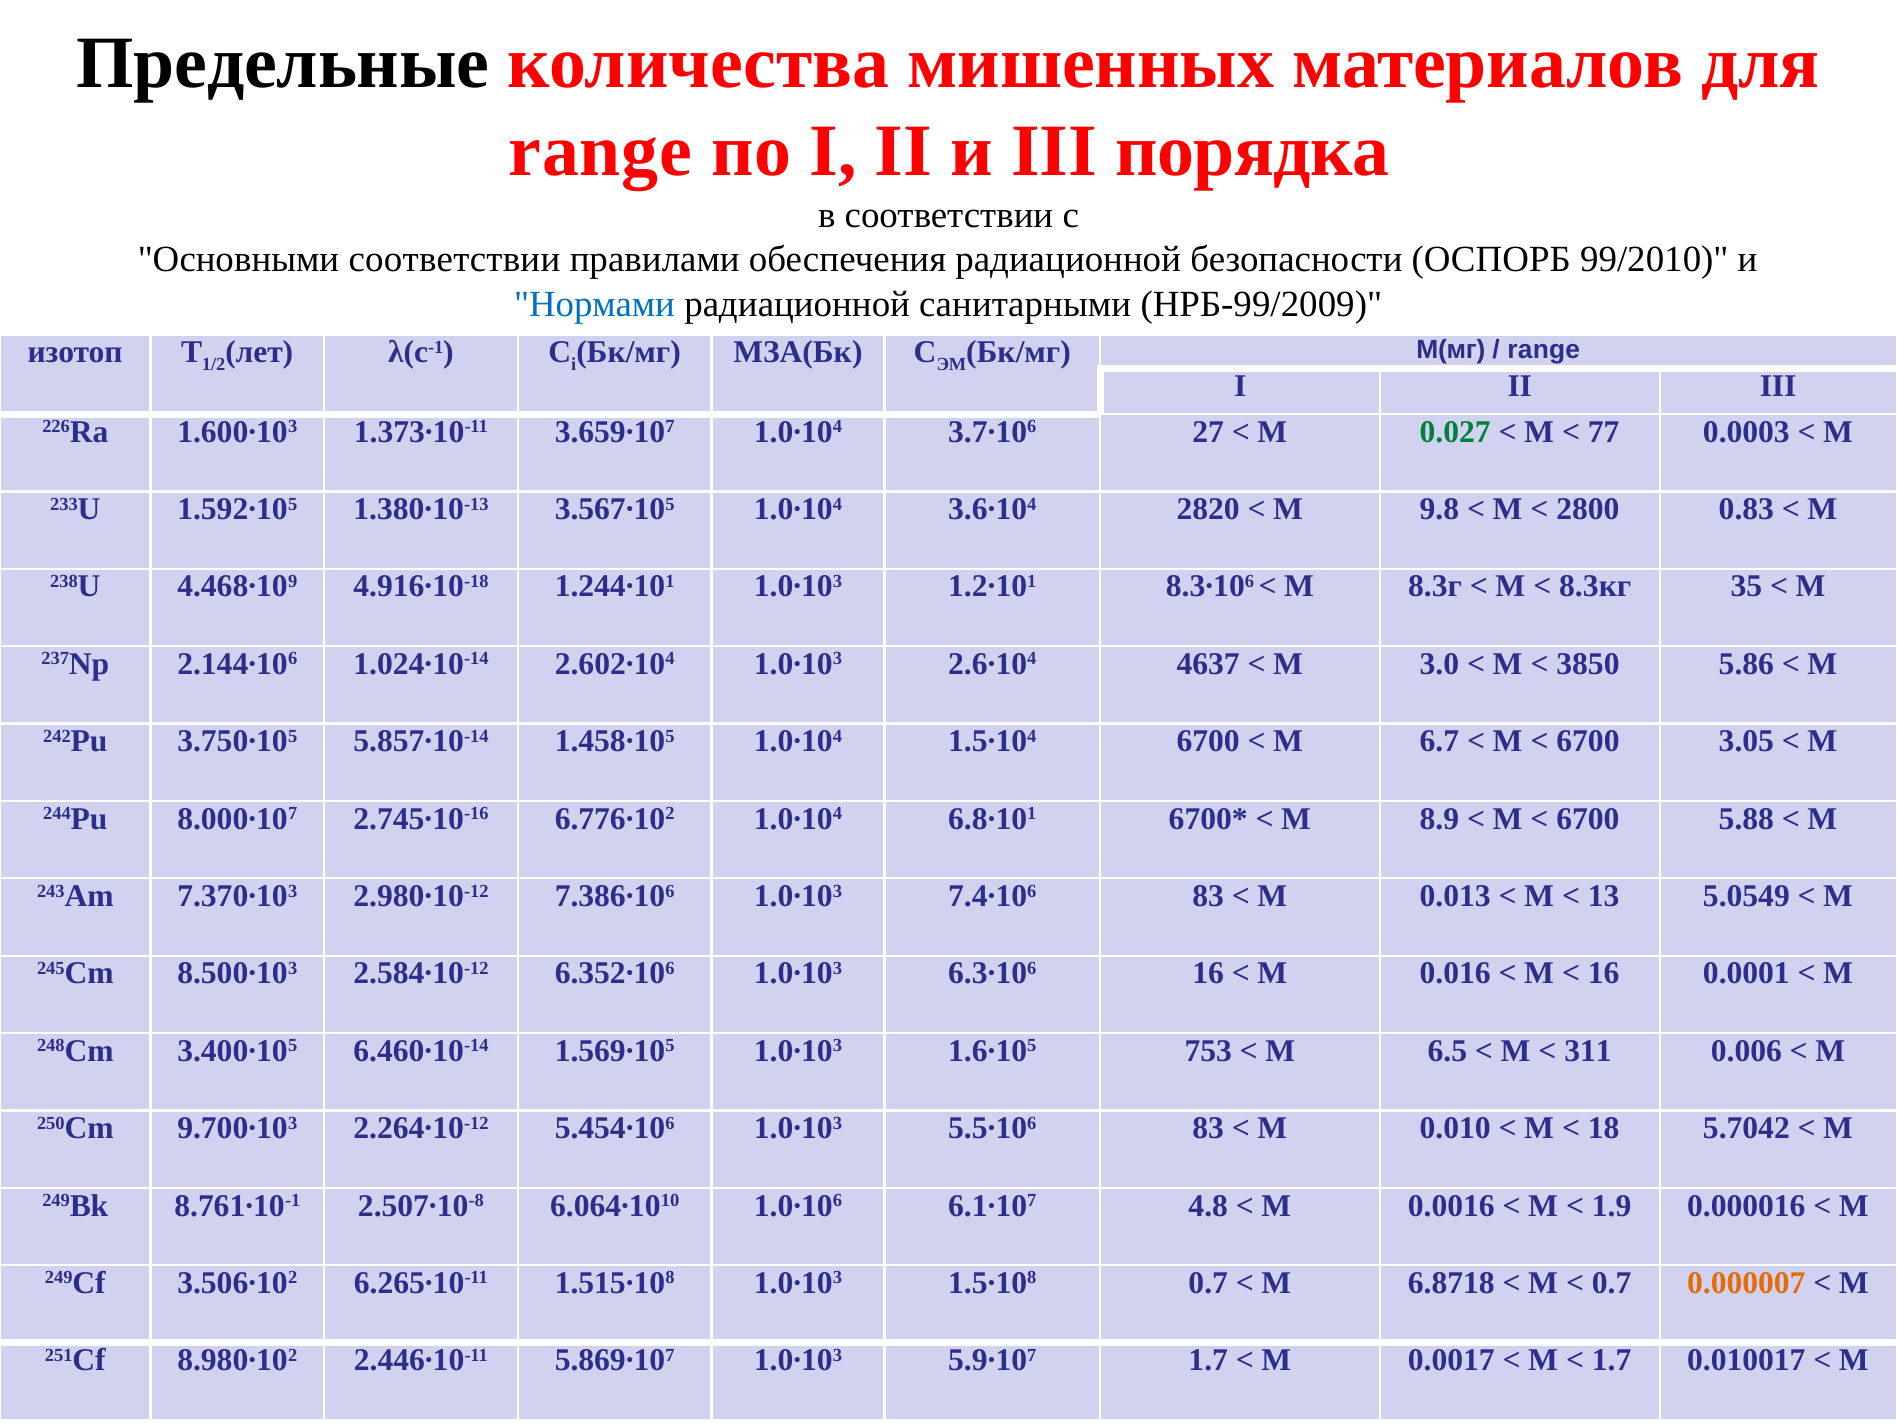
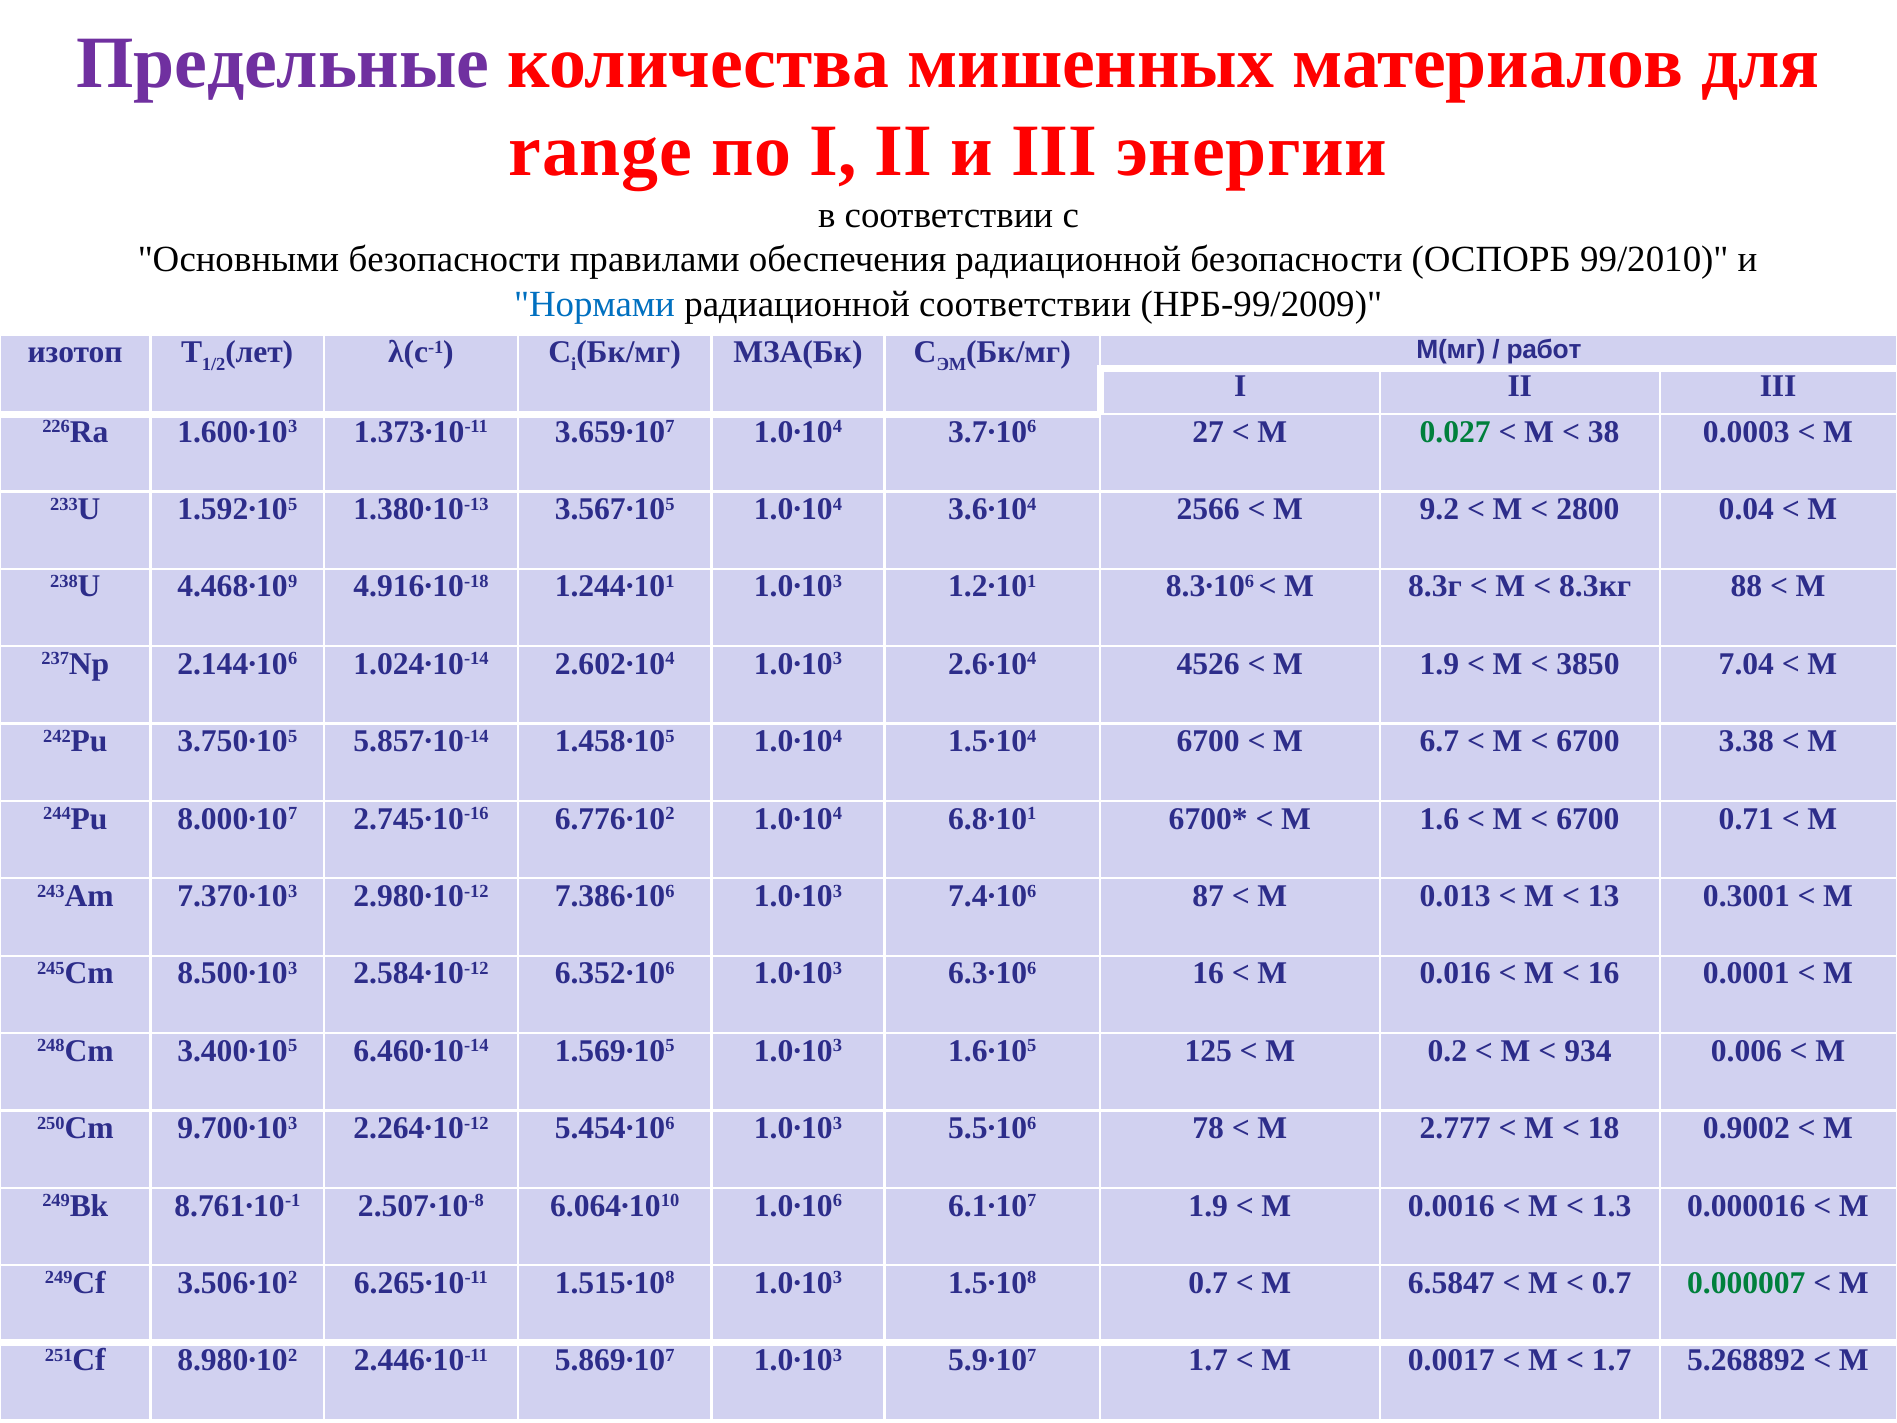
Предельные colour: black -> purple
порядка: порядка -> энергии
Основными соответствии: соответствии -> безопасности
радиационной санитарными: санитарными -> соответствии
range at (1544, 350): range -> работ
77: 77 -> 38
2820: 2820 -> 2566
9.8: 9.8 -> 9.2
0.83: 0.83 -> 0.04
35: 35 -> 88
4637: 4637 -> 4526
M 3.0: 3.0 -> 1.9
5.86: 5.86 -> 7.04
3.05: 3.05 -> 3.38
8.9: 8.9 -> 1.6
5.88: 5.88 -> 0.71
7.4∙106 83: 83 -> 87
5.0549: 5.0549 -> 0.3001
753: 753 -> 125
6.5: 6.5 -> 0.2
311: 311 -> 934
5.5∙106 83: 83 -> 78
0.010: 0.010 -> 2.777
5.7042: 5.7042 -> 0.9002
6.1∙107 4.8: 4.8 -> 1.9
1.9: 1.9 -> 1.3
6.8718: 6.8718 -> 6.5847
0.000007 colour: orange -> green
0.010017: 0.010017 -> 5.268892
